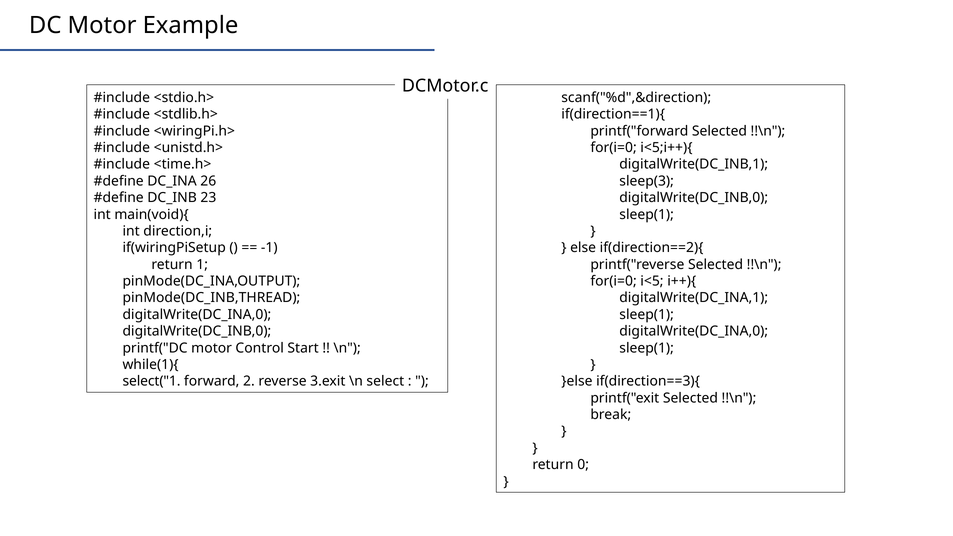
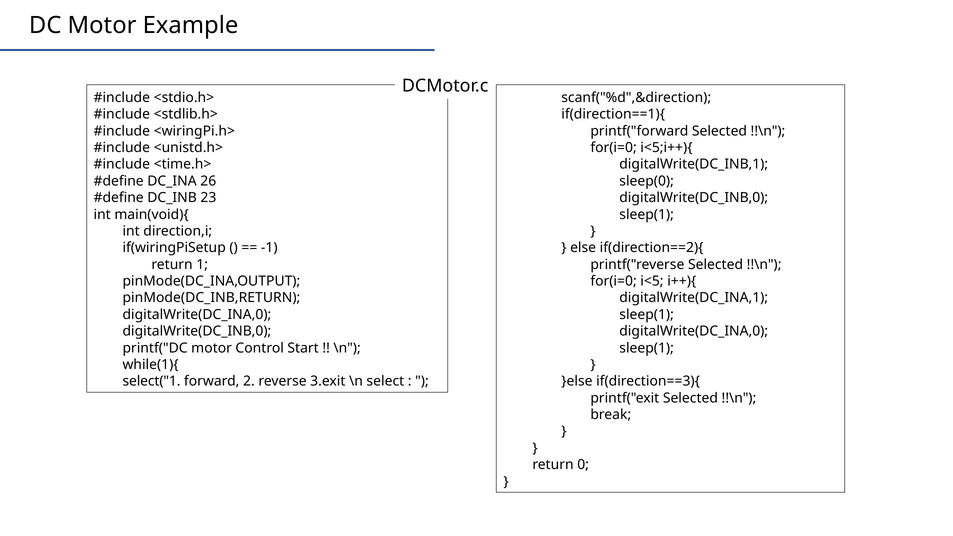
sleep(3: sleep(3 -> sleep(0
pinMode(DC_INB,THREAD: pinMode(DC_INB,THREAD -> pinMode(DC_INB,RETURN
